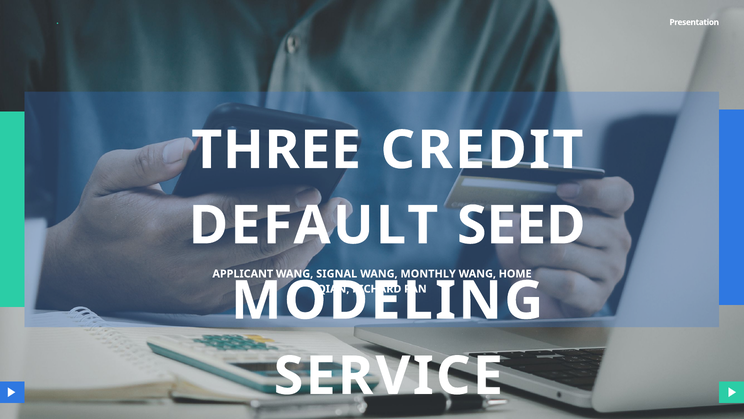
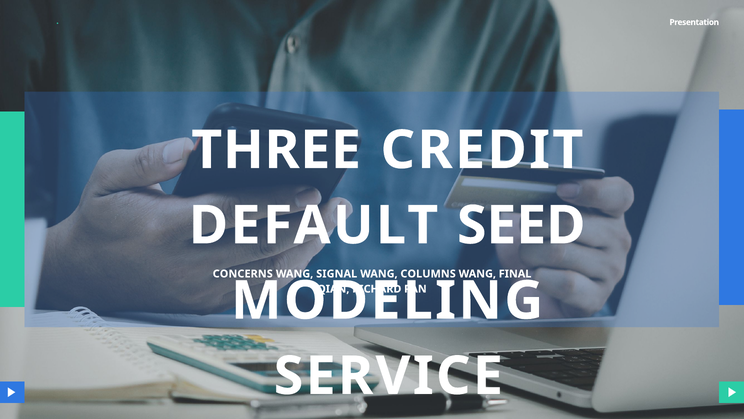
APPLICANT: APPLICANT -> CONCERNS
MONTHLY: MONTHLY -> COLUMNS
HOME: HOME -> FINAL
